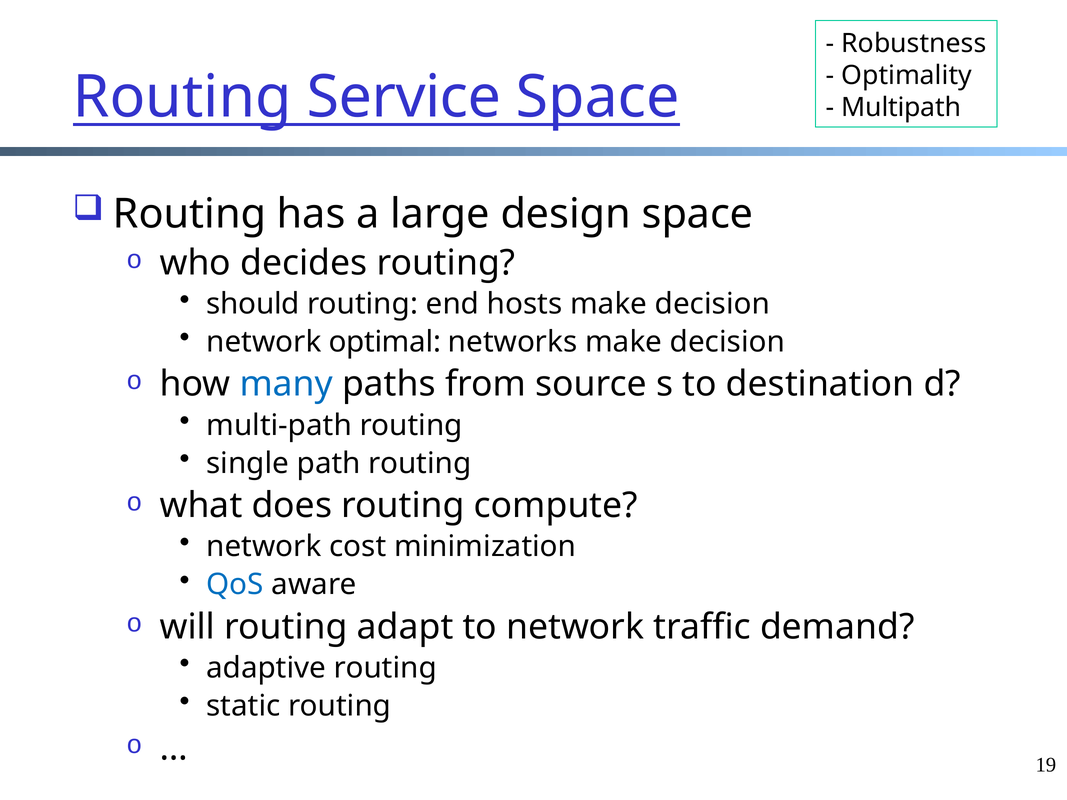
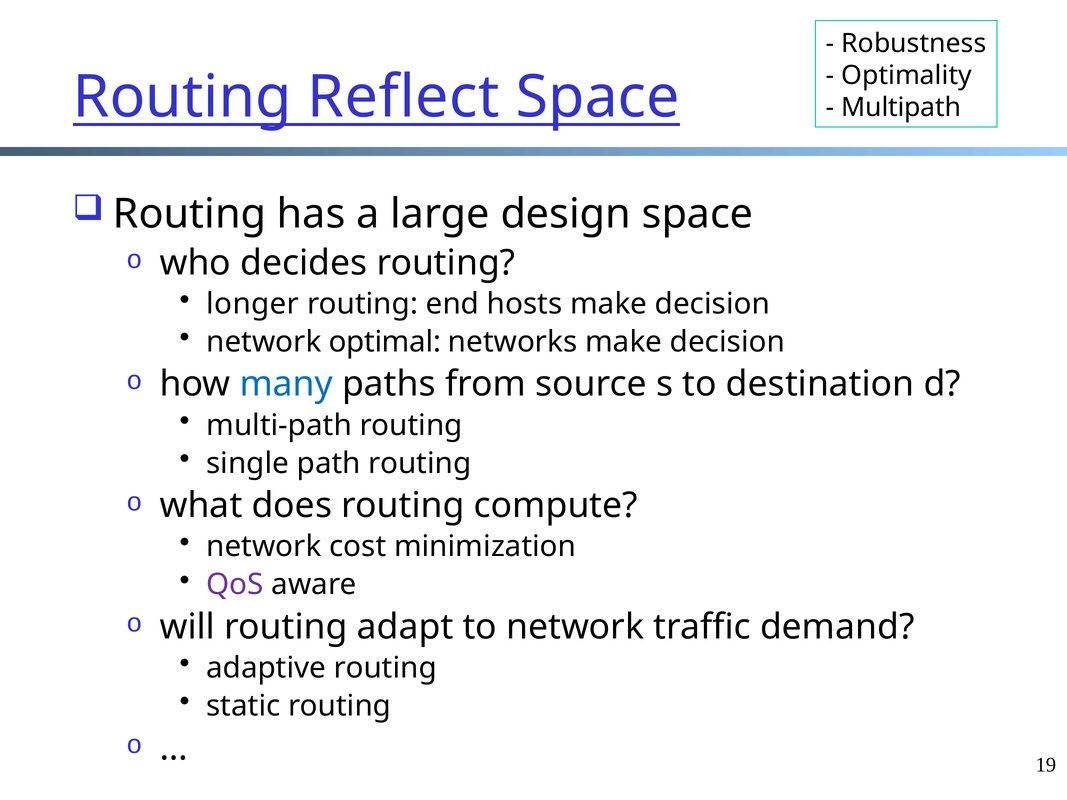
Service: Service -> Reflect
should: should -> longer
QoS colour: blue -> purple
